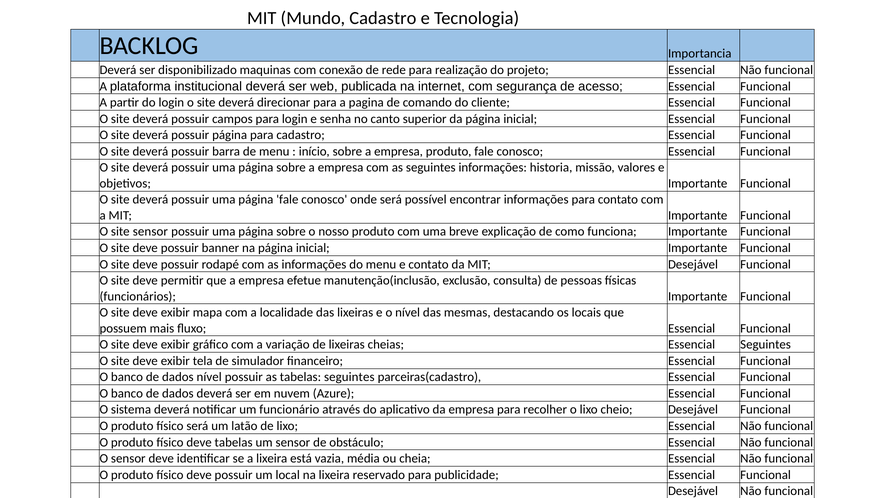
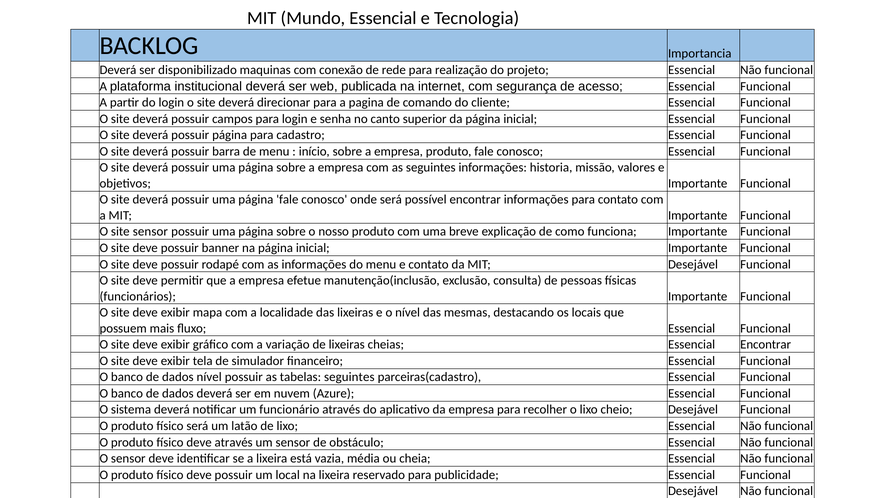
Mundo Cadastro: Cadastro -> Essencial
Essencial Seguintes: Seguintes -> Encontrar
deve tabelas: tabelas -> através
